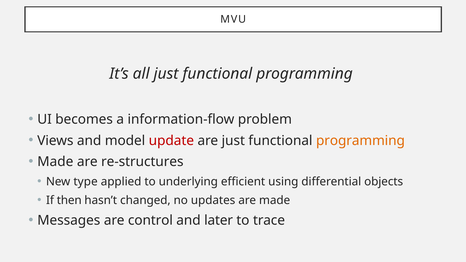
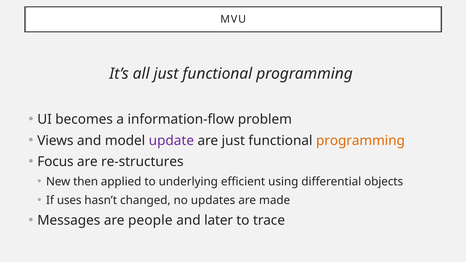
update colour: red -> purple
Made at (55, 162): Made -> Focus
type: type -> then
then: then -> uses
control: control -> people
